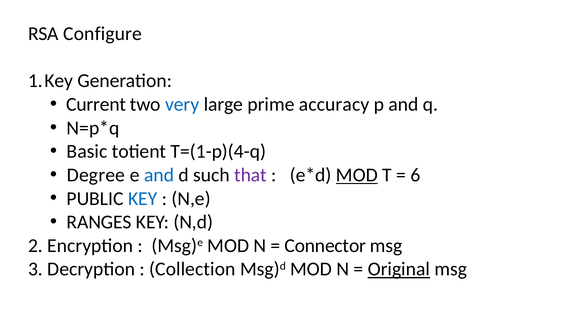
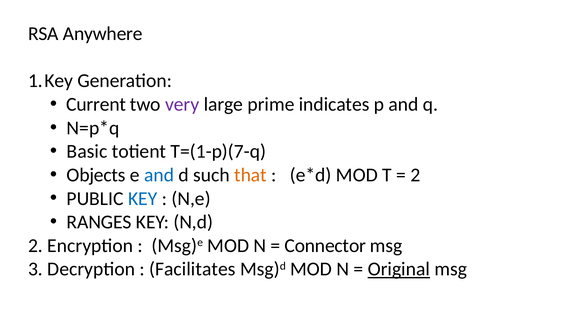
Configure: Configure -> Anywhere
very colour: blue -> purple
accuracy: accuracy -> indicates
T=(1-p)(4-q: T=(1-p)(4-q -> T=(1-p)(7-q
Degree: Degree -> Objects
that colour: purple -> orange
MOD at (357, 175) underline: present -> none
6 at (415, 175): 6 -> 2
Collection: Collection -> Facilitates
